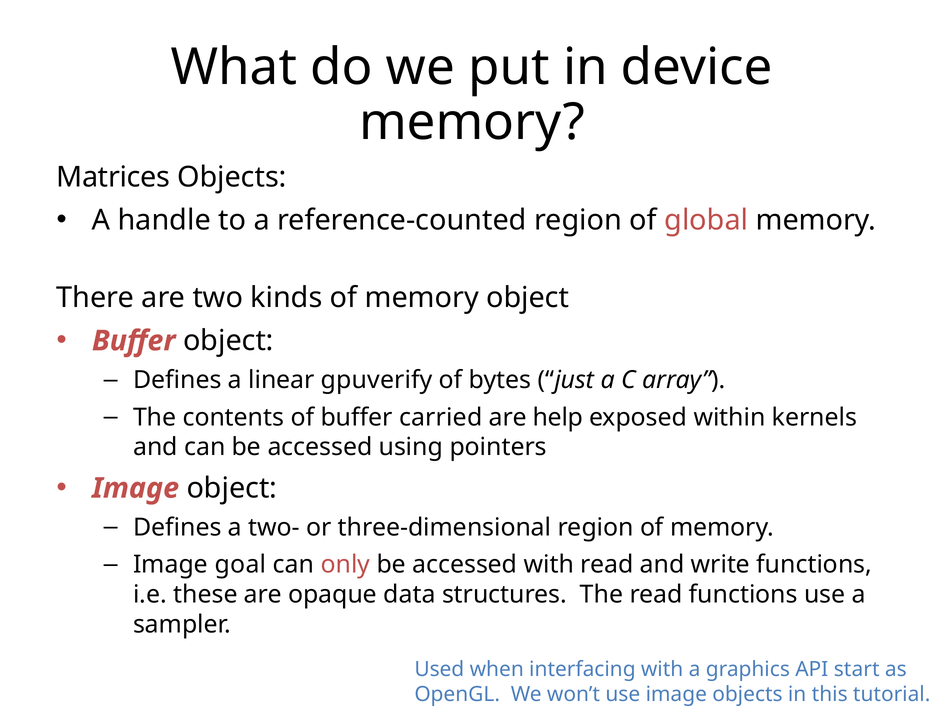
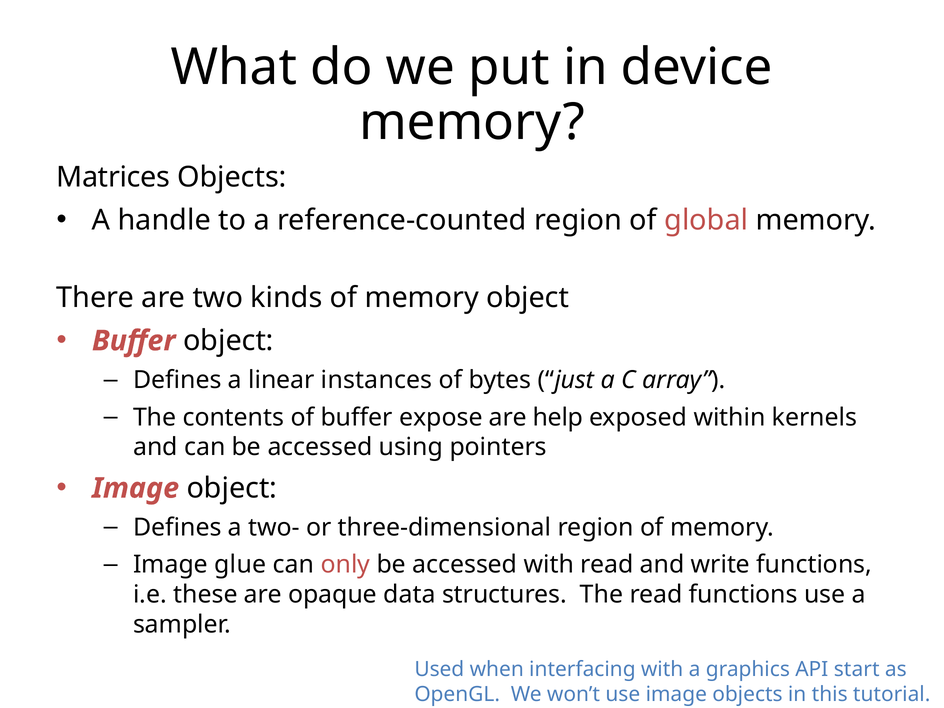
gpuverify: gpuverify -> instances
carried: carried -> expose
goal: goal -> glue
